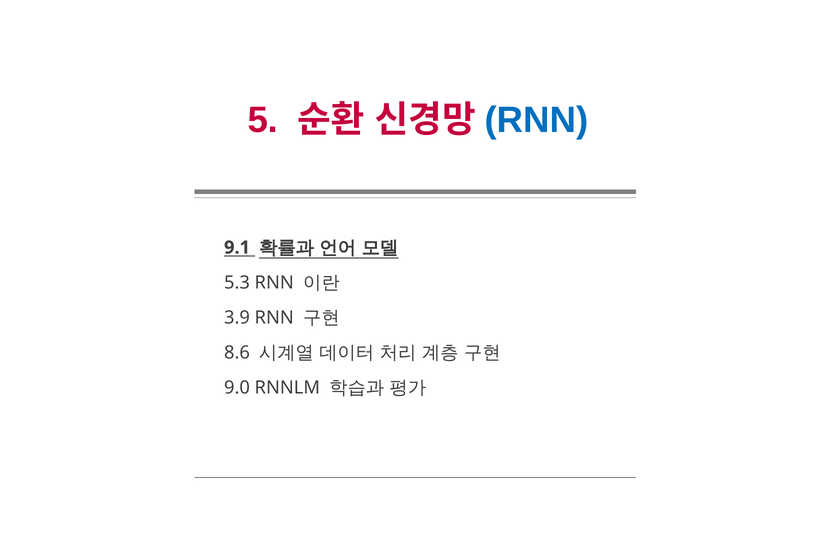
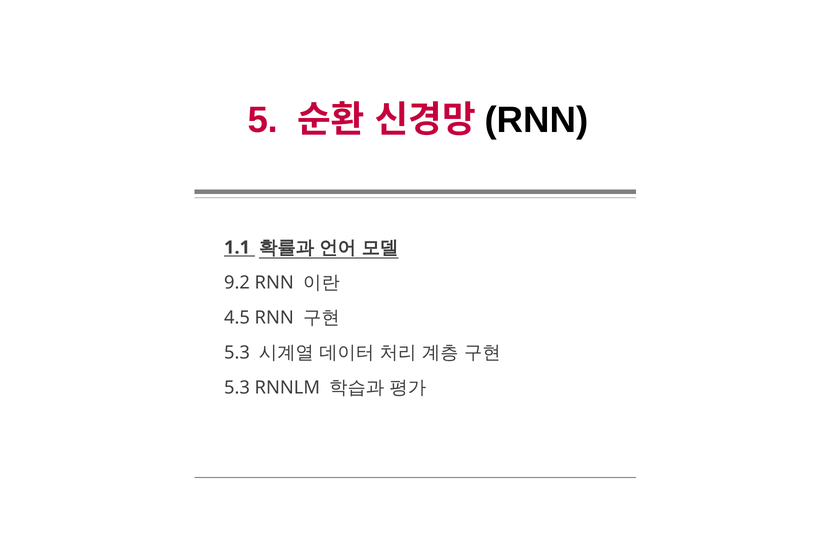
RNN at (536, 120) colour: blue -> black
9.1: 9.1 -> 1.1
5.3: 5.3 -> 9.2
3.9: 3.9 -> 4.5
8.6 at (237, 353): 8.6 -> 5.3
9.0 at (237, 388): 9.0 -> 5.3
